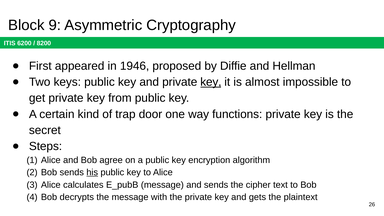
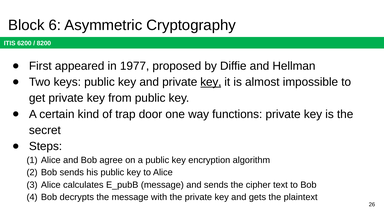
9: 9 -> 6
1946: 1946 -> 1977
his underline: present -> none
